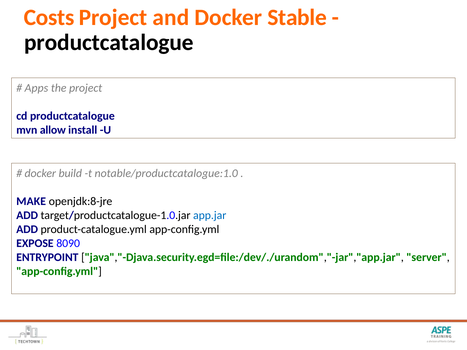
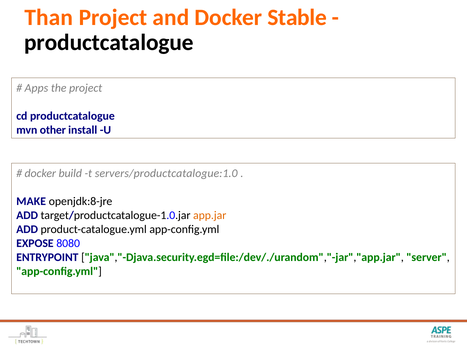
Costs: Costs -> Than
allow: allow -> other
notable/productcatalogue:1.0: notable/productcatalogue:1.0 -> servers/productcatalogue:1.0
app.jar colour: blue -> orange
8090: 8090 -> 8080
